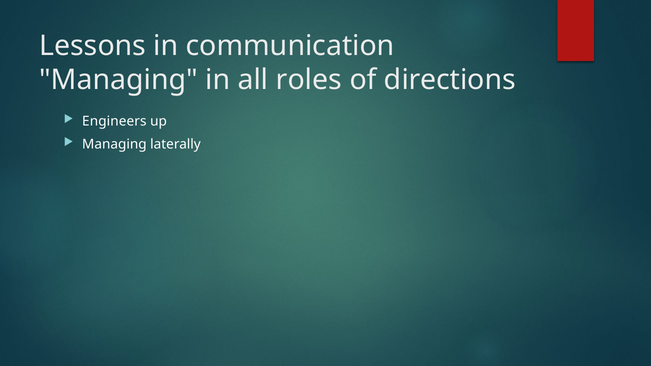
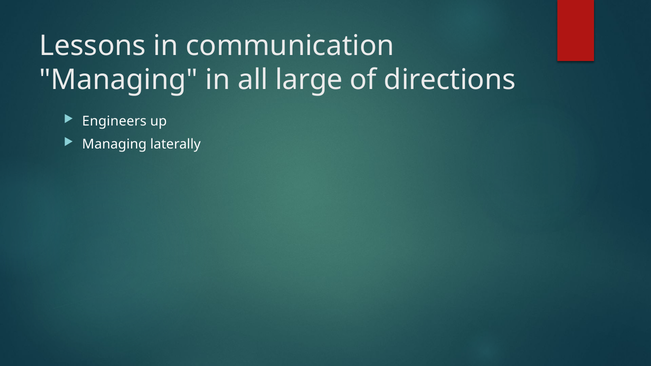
roles: roles -> large
